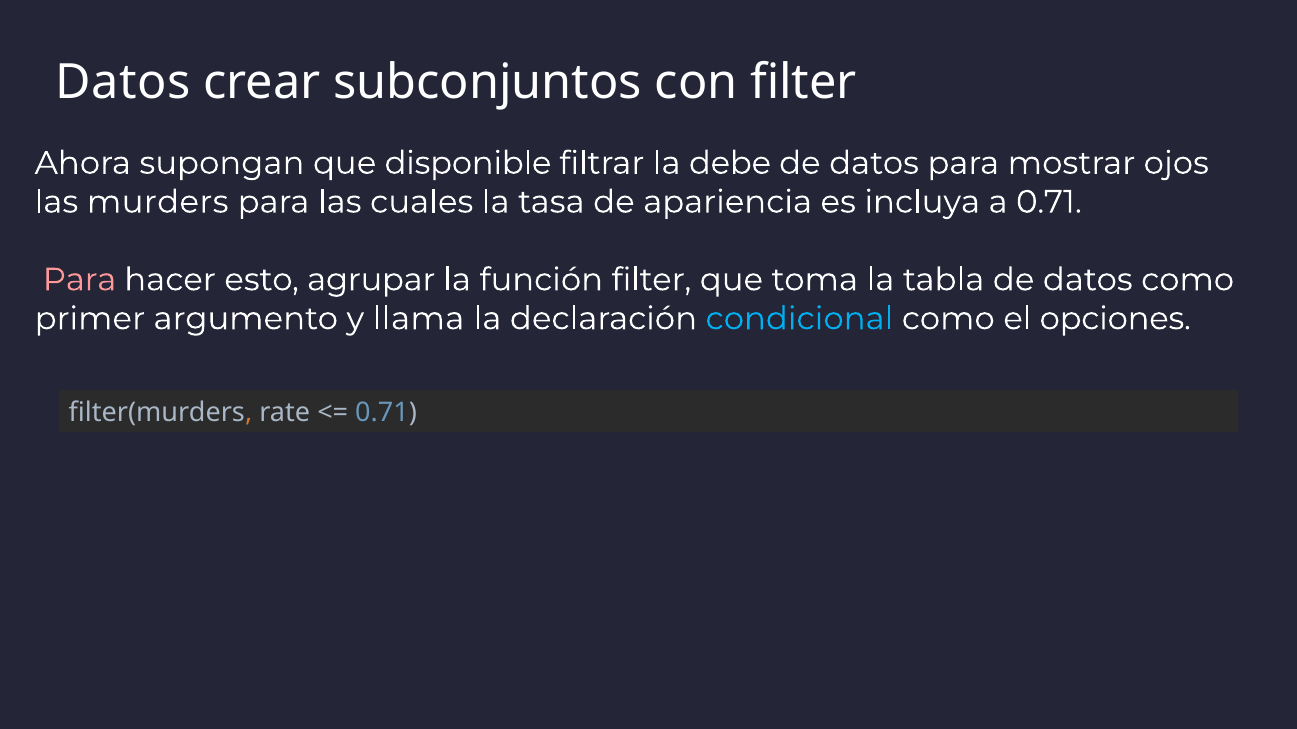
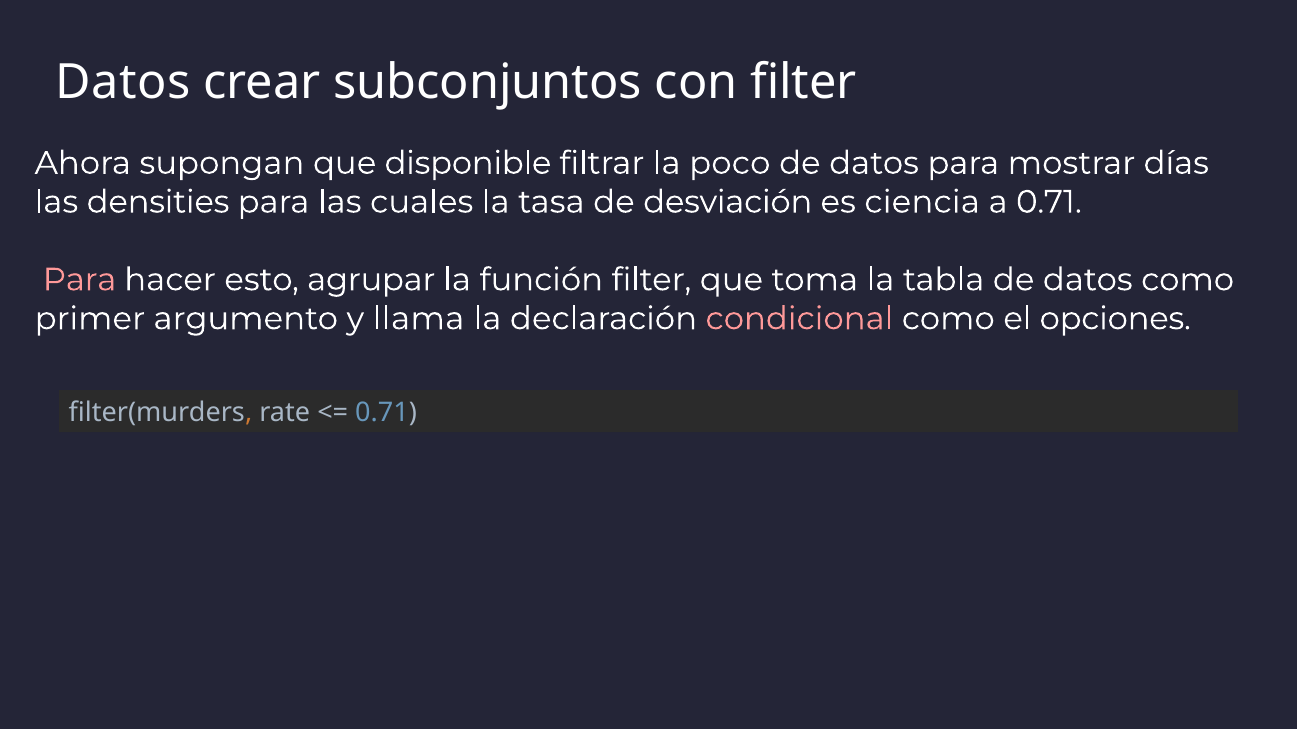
debe: debe -> poco
ojos: ojos -> días
murders: murders -> densities
apariencia: apariencia -> desviación
incluya: incluya -> ciencia
condicional colour: light blue -> pink
